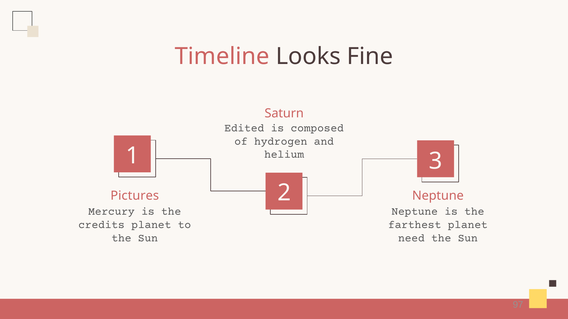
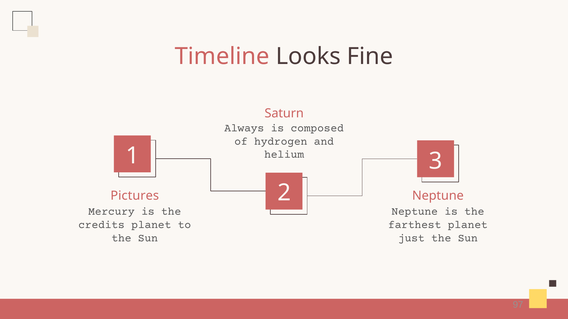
Edited: Edited -> Always
need: need -> just
